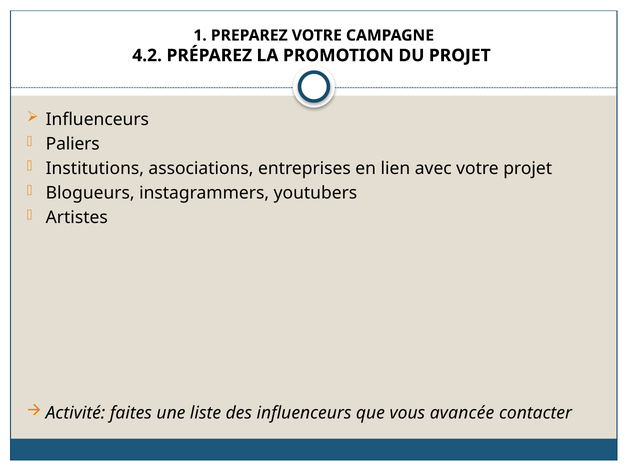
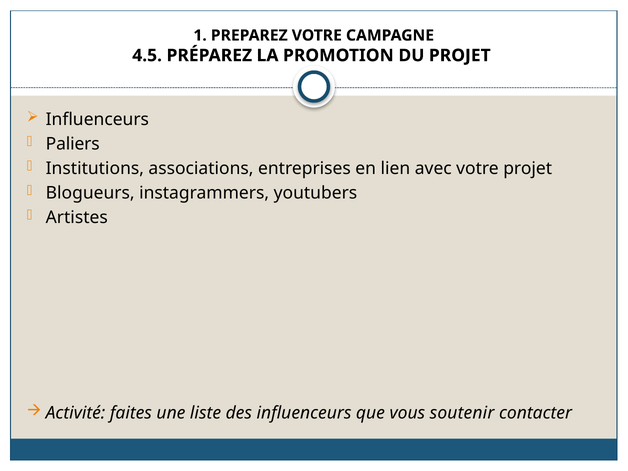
4.2: 4.2 -> 4.5
avancée: avancée -> soutenir
